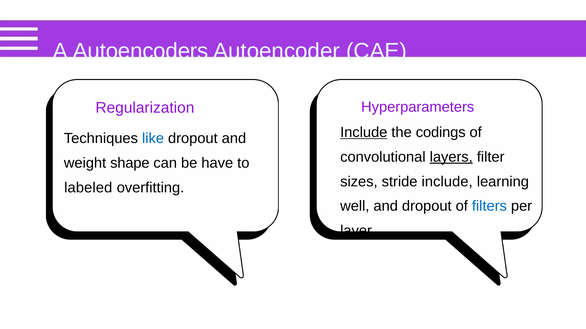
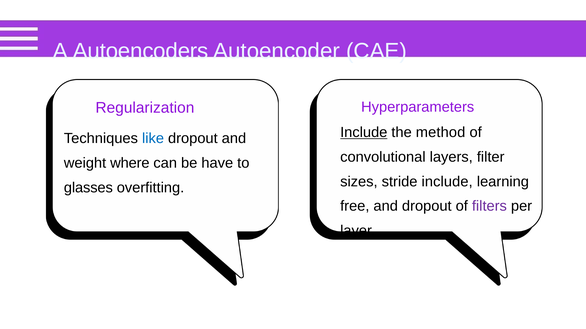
codings: codings -> method
layers underline: present -> none
shape: shape -> where
labeled: labeled -> glasses
well: well -> free
filters colour: blue -> purple
